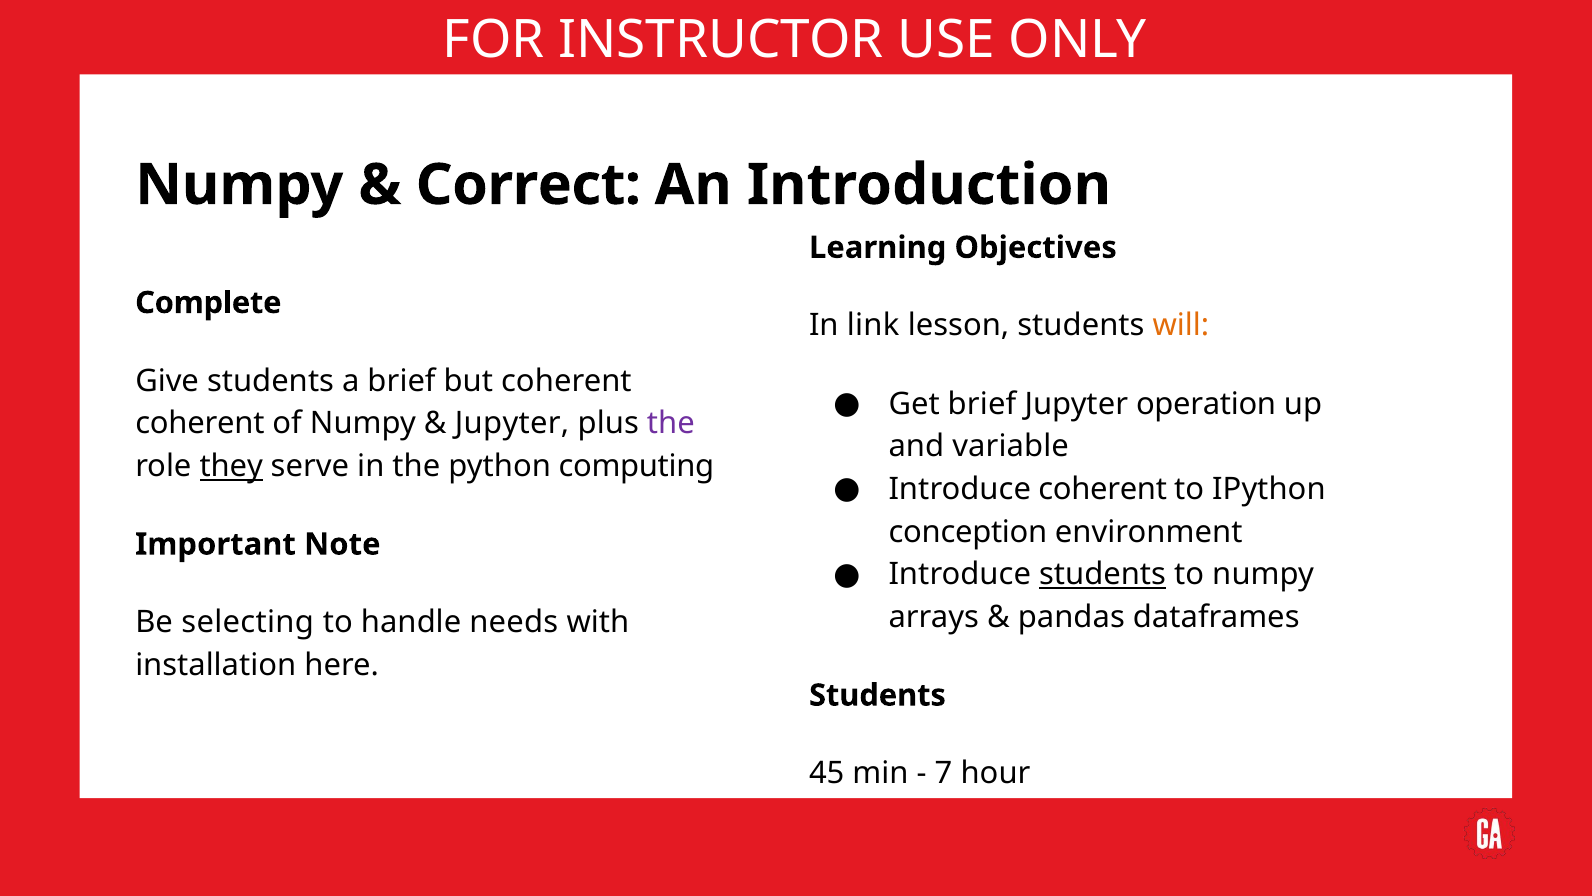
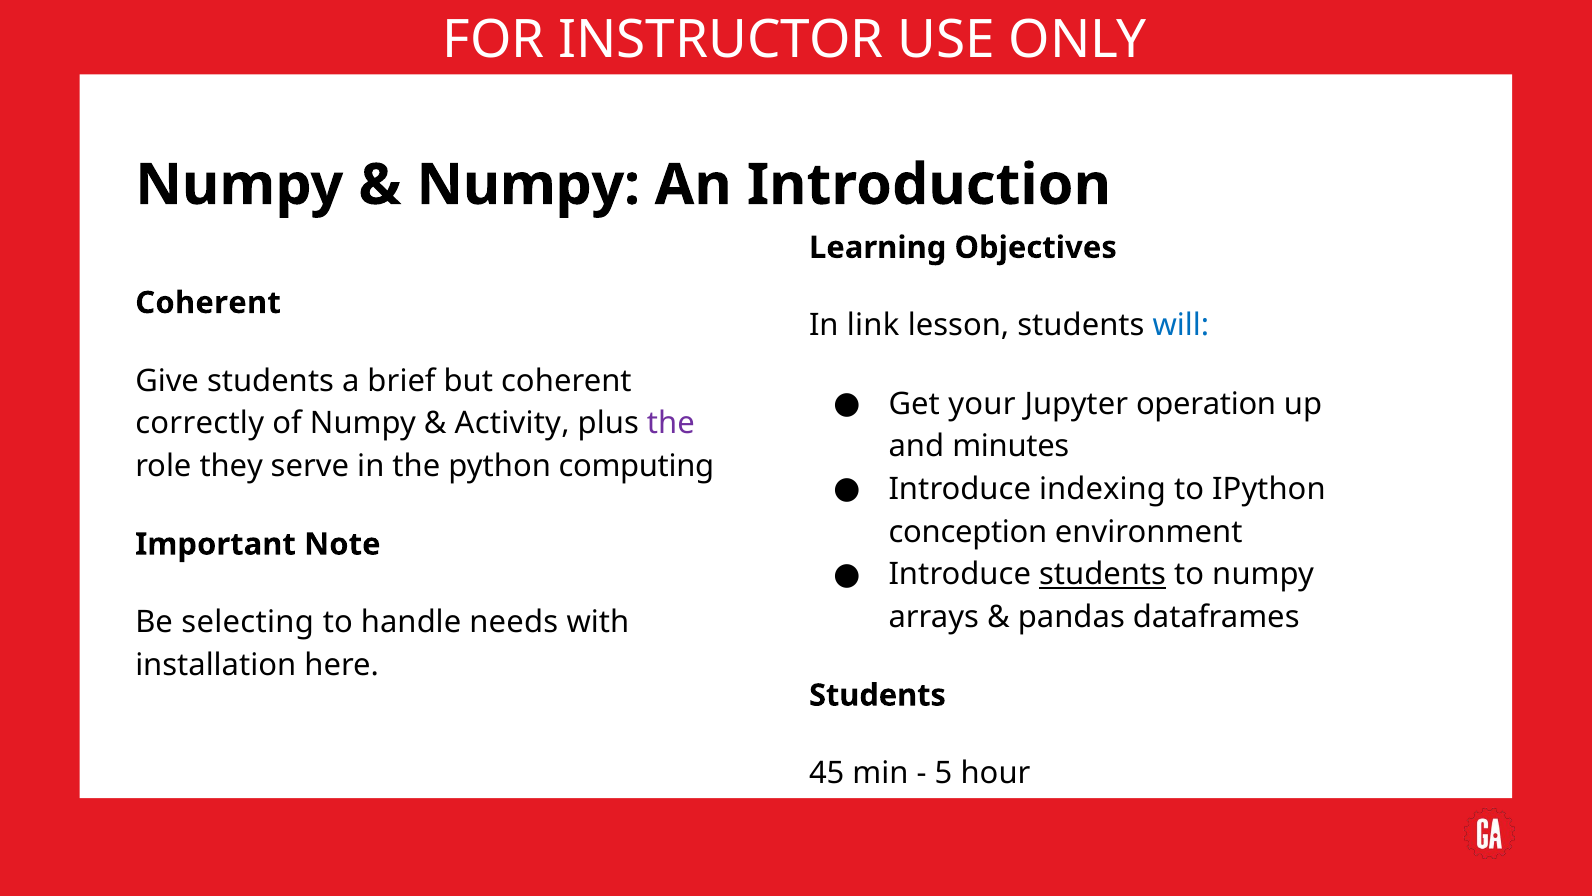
Correct at (528, 185): Correct -> Numpy
Complete at (208, 303): Complete -> Coherent
will colour: orange -> blue
Get brief: brief -> your
coherent at (200, 423): coherent -> correctly
Jupyter at (512, 423): Jupyter -> Activity
variable: variable -> minutes
they underline: present -> none
Introduce coherent: coherent -> indexing
7: 7 -> 5
